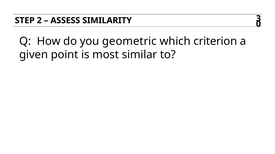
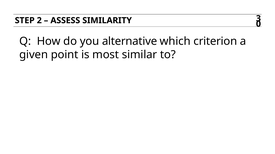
geometric: geometric -> alternative
